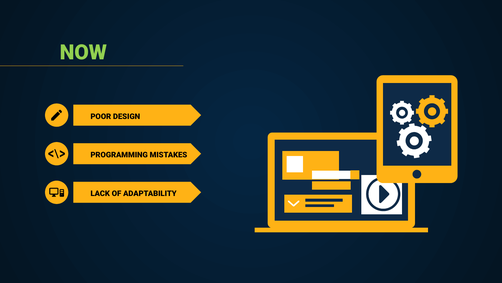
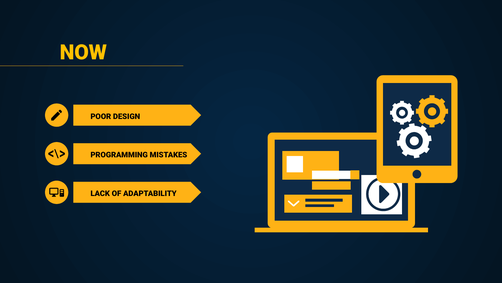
NOW colour: light green -> yellow
